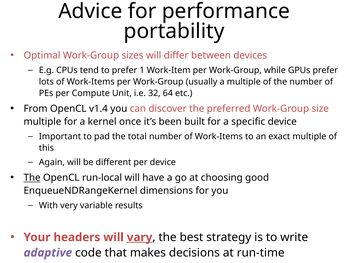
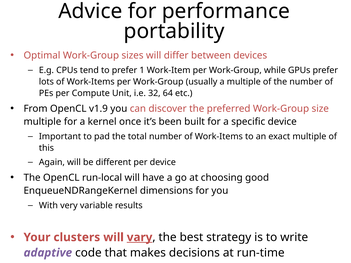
v1.4: v1.4 -> v1.9
The at (32, 178) underline: present -> none
headers: headers -> clusters
